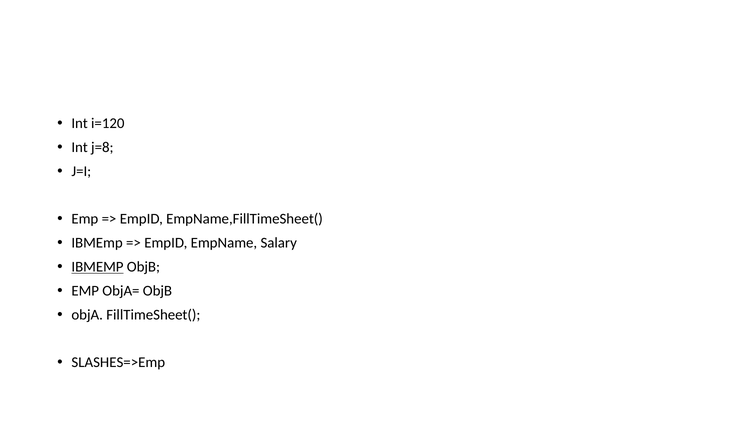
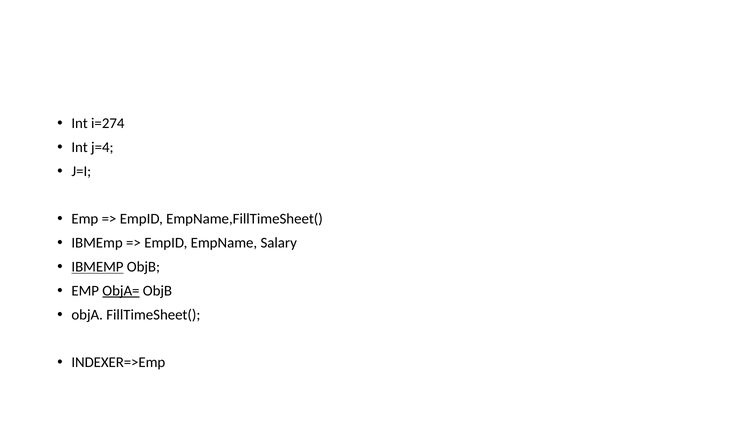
i=120: i=120 -> i=274
j=8: j=8 -> j=4
ObjA= underline: none -> present
SLASHES=>Emp: SLASHES=>Emp -> INDEXER=>Emp
